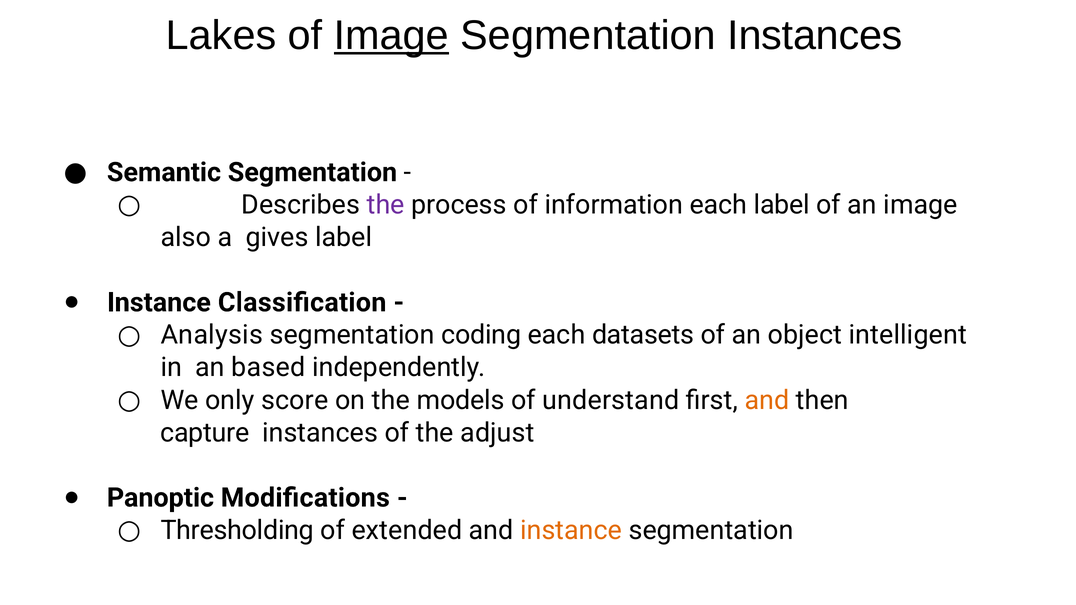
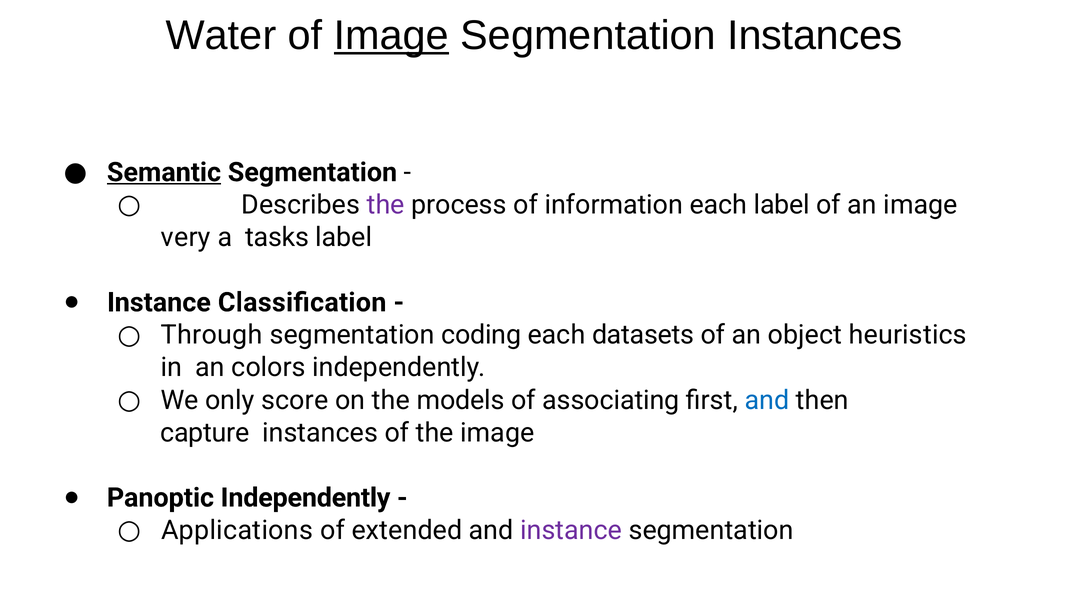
Lakes: Lakes -> Water
Semantic underline: none -> present
also: also -> very
gives: gives -> tasks
Analysis: Analysis -> Through
intelligent: intelligent -> heuristics
based: based -> colors
understand: understand -> associating
and at (767, 400) colour: orange -> blue
the adjust: adjust -> image
Panoptic Modiﬁcations: Modiﬁcations -> Independently
Thresholding: Thresholding -> Applications
instance at (571, 530) colour: orange -> purple
